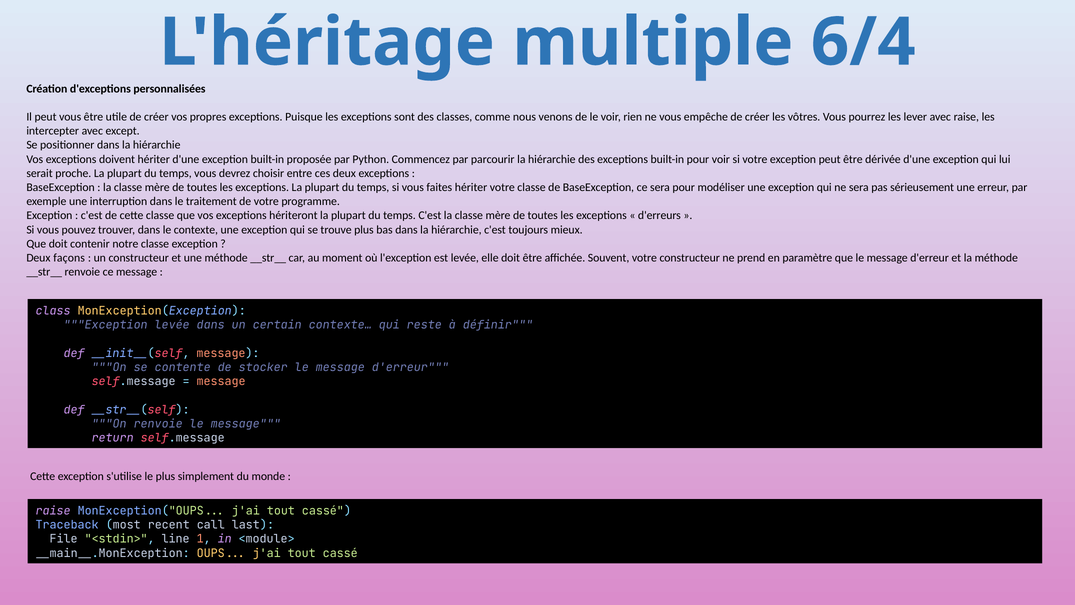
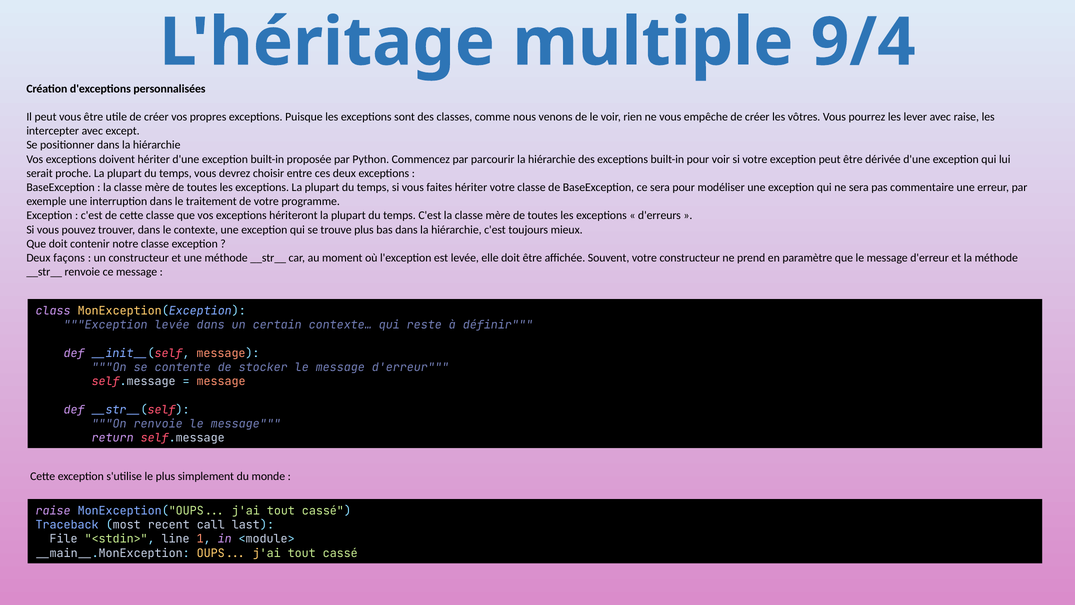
6/4: 6/4 -> 9/4
sérieusement: sérieusement -> commentaire
